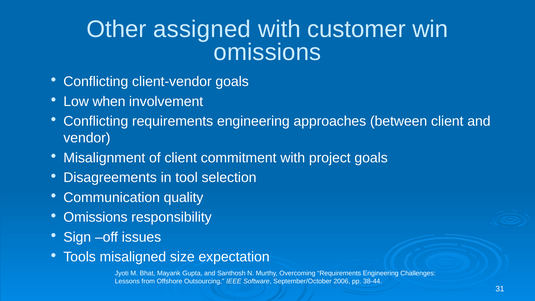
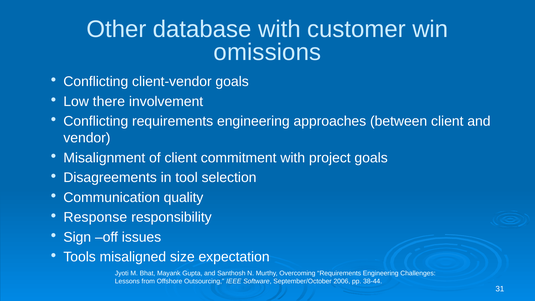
assigned: assigned -> database
when: when -> there
Omissions at (95, 217): Omissions -> Response
